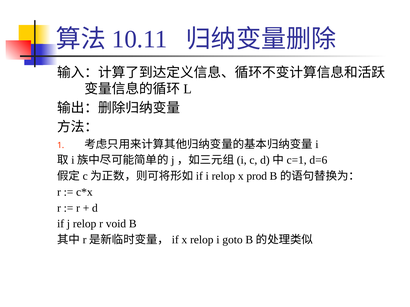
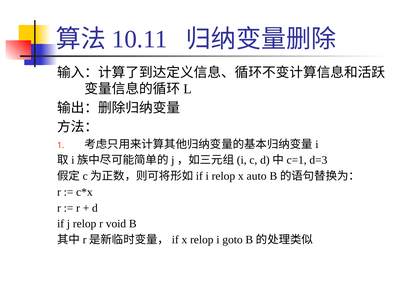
d=6: d=6 -> d=3
prod: prod -> auto
